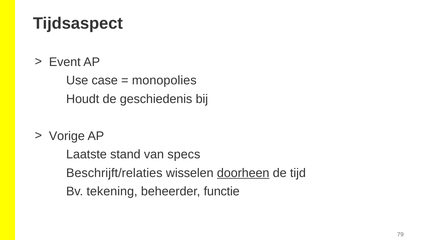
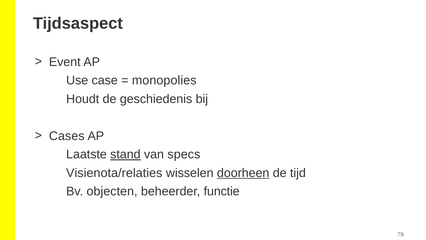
Vorige: Vorige -> Cases
stand underline: none -> present
Beschrijft/relaties: Beschrijft/relaties -> Visienota/relaties
tekening: tekening -> objecten
